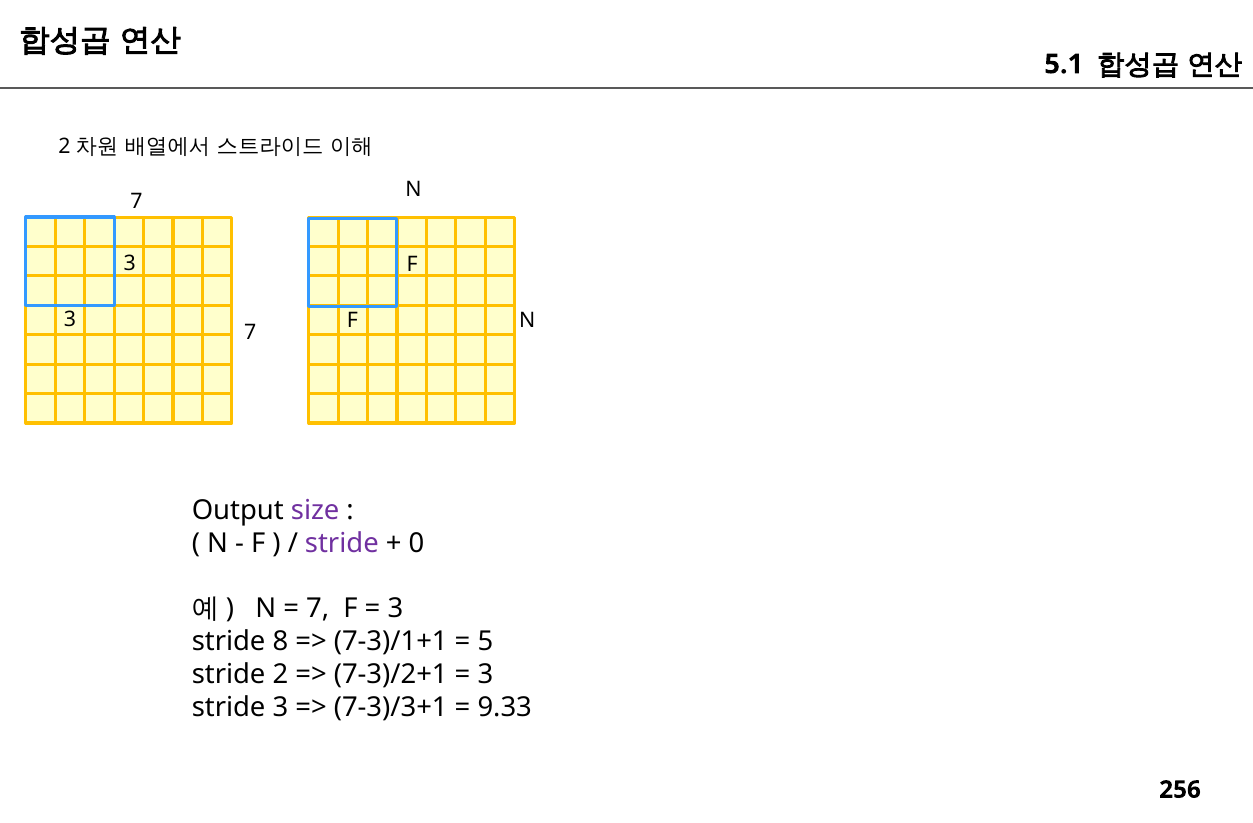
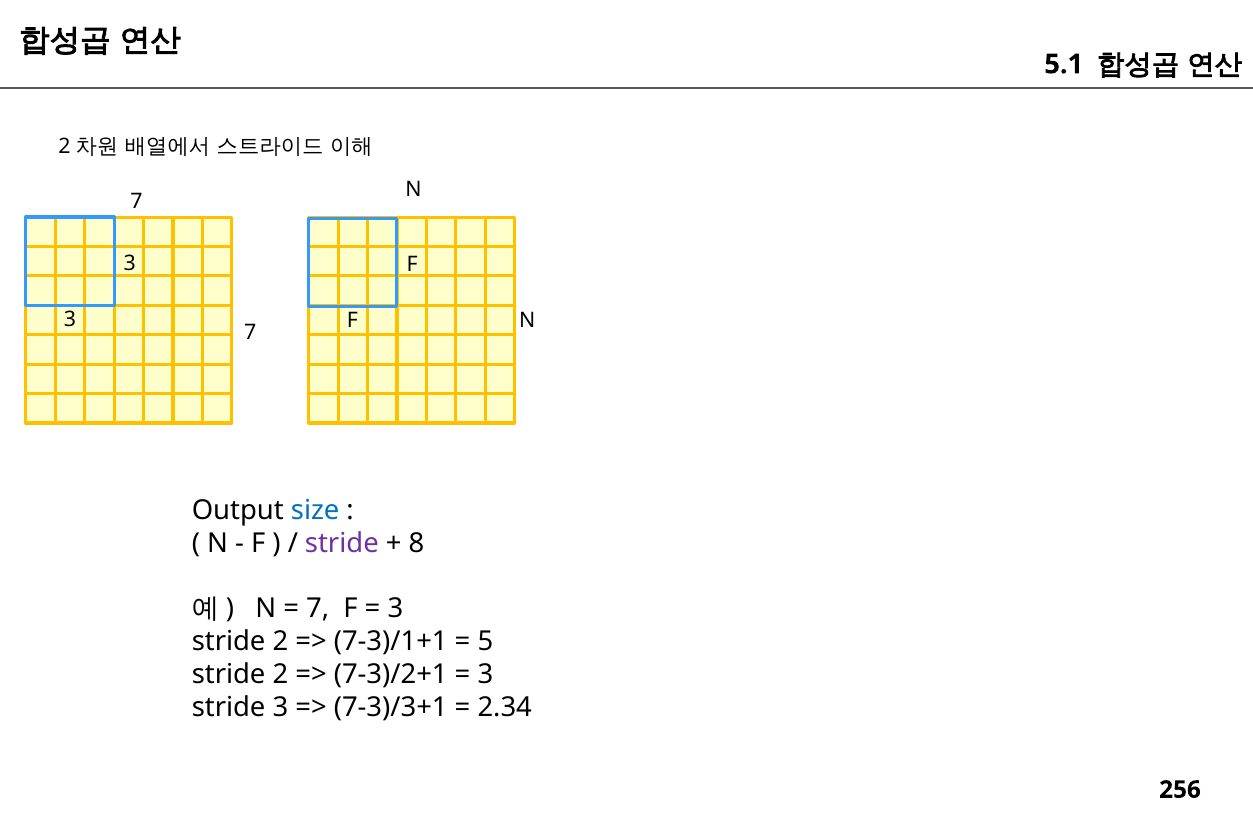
size colour: purple -> blue
0: 0 -> 8
8 at (280, 642): 8 -> 2
9.33: 9.33 -> 2.34
